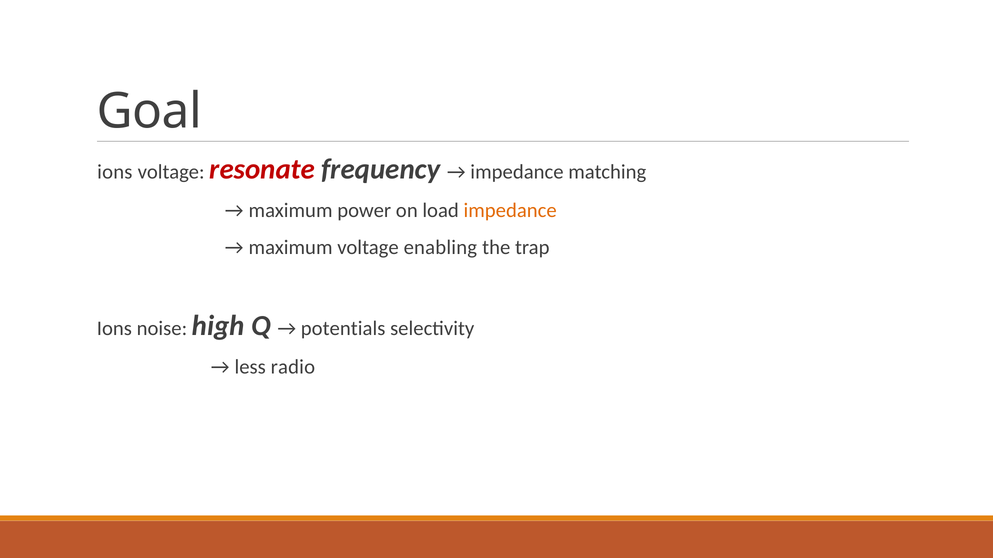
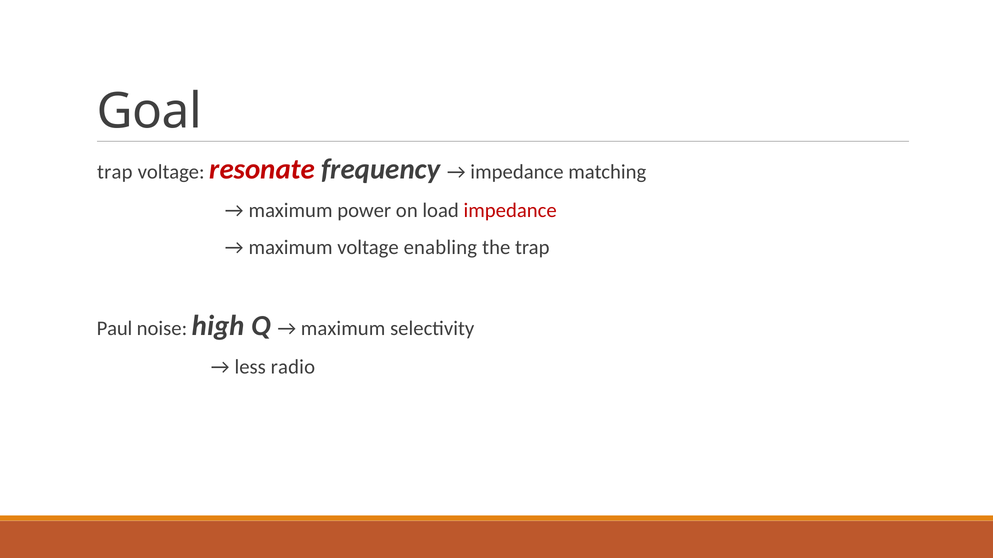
ions at (115, 172): ions -> trap
impedance at (510, 211) colour: orange -> red
Ions at (114, 329): Ions -> Paul
potentials at (343, 329): potentials -> maximum
